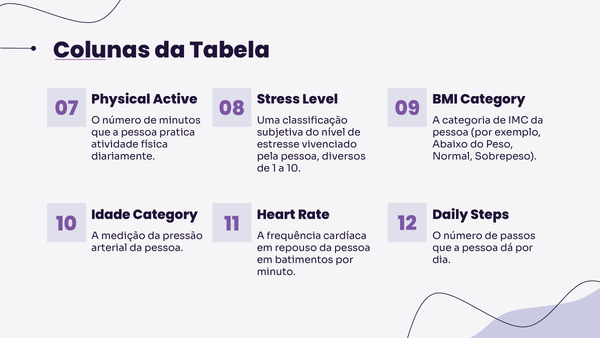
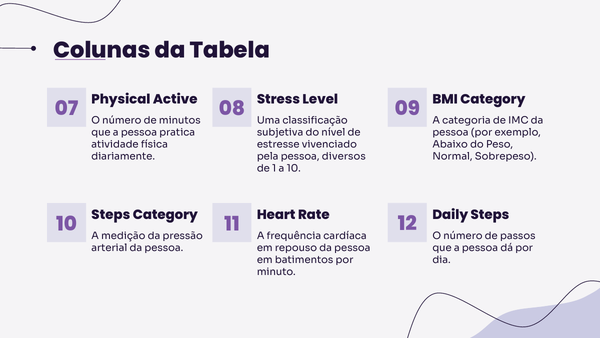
Idade at (111, 215): Idade -> Steps
